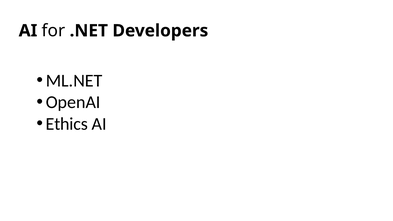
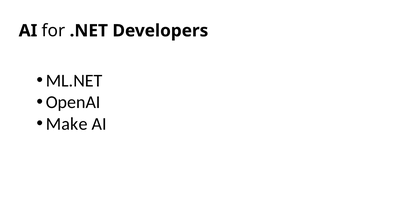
Ethics: Ethics -> Make
